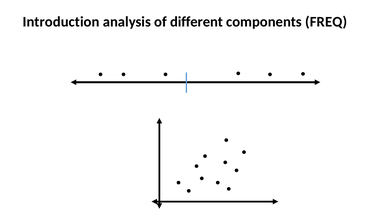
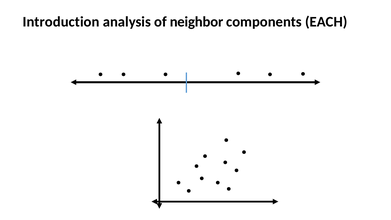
different: different -> neighbor
FREQ: FREQ -> EACH
